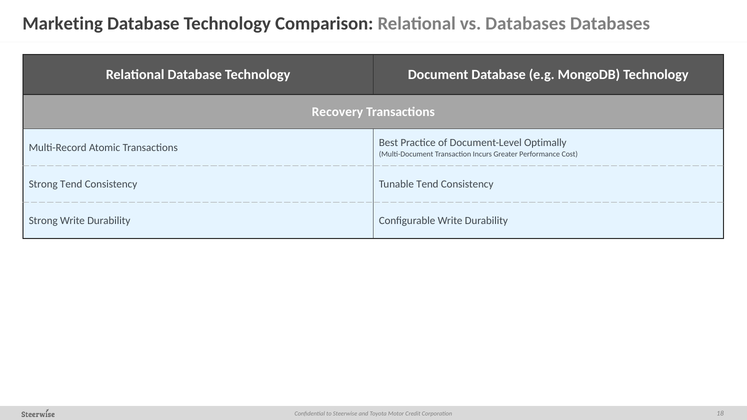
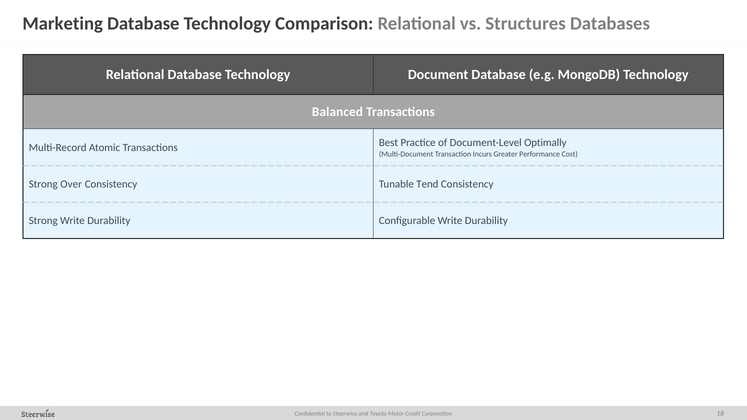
vs Databases: Databases -> Structures
Recovery: Recovery -> Balanced
Strong Tend: Tend -> Over
